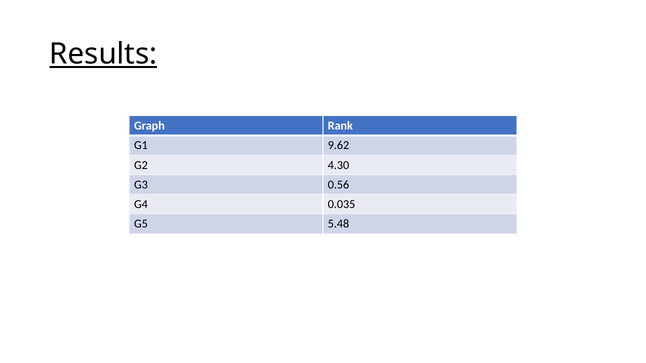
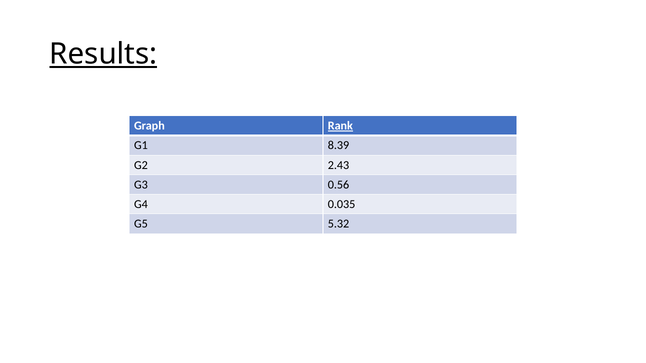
Rank underline: none -> present
9.62: 9.62 -> 8.39
4.30: 4.30 -> 2.43
5.48: 5.48 -> 5.32
